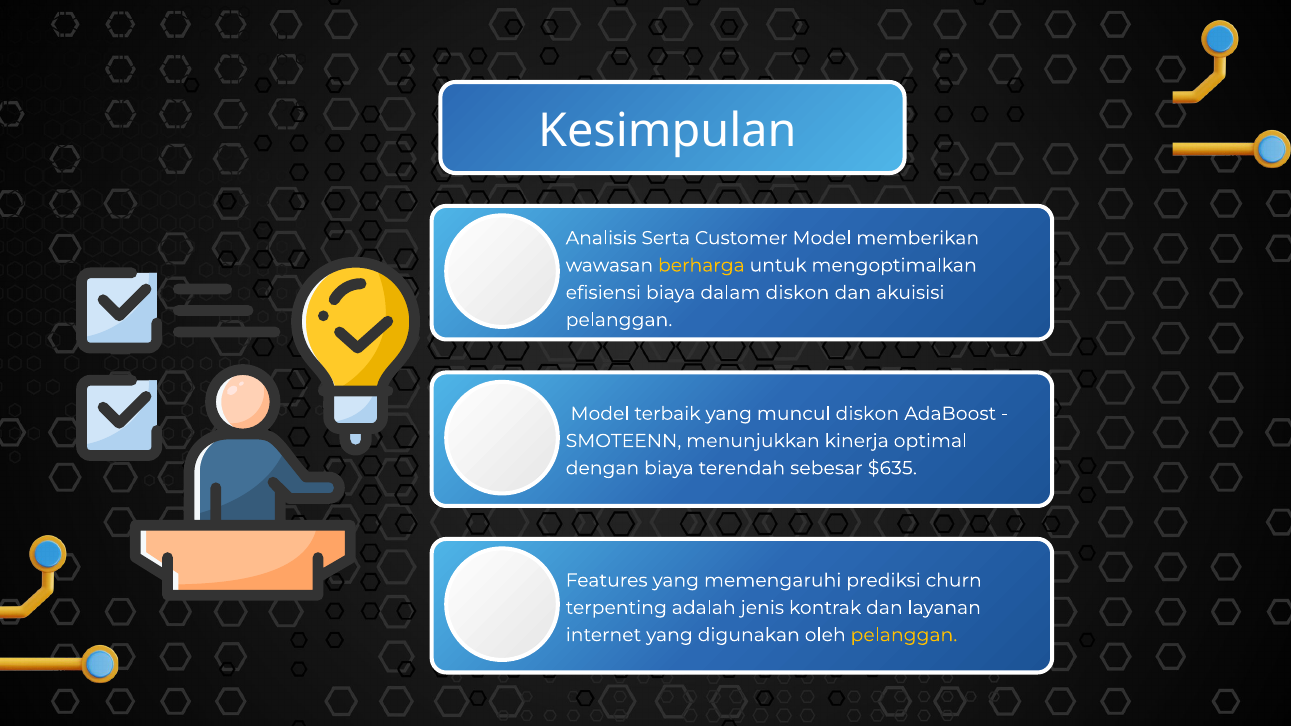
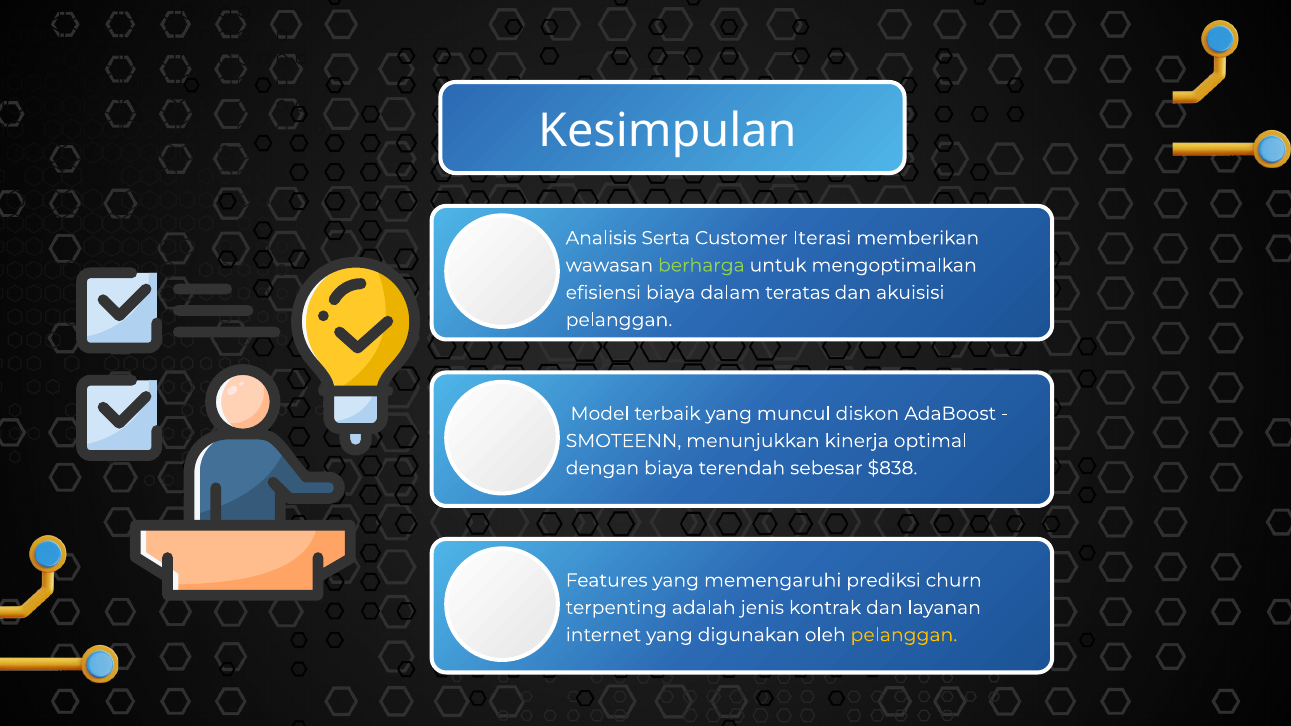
Customer Model: Model -> Iterasi
berharga colour: yellow -> light green
dalam diskon: diskon -> teratas
$635: $635 -> $838
